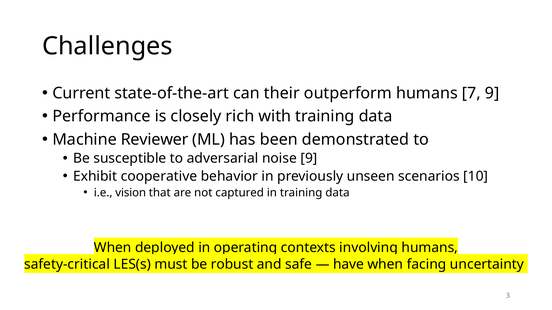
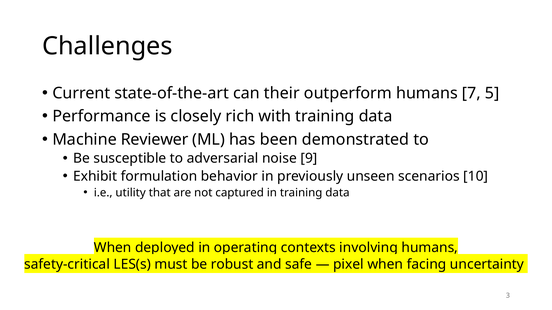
7 9: 9 -> 5
cooperative: cooperative -> formulation
vision: vision -> utility
have: have -> pixel
